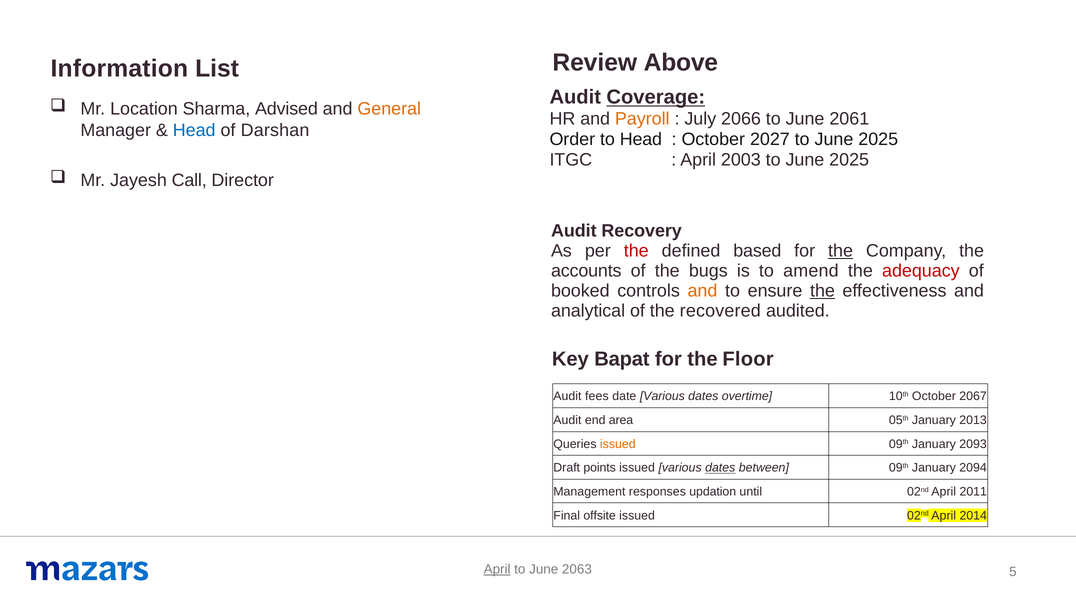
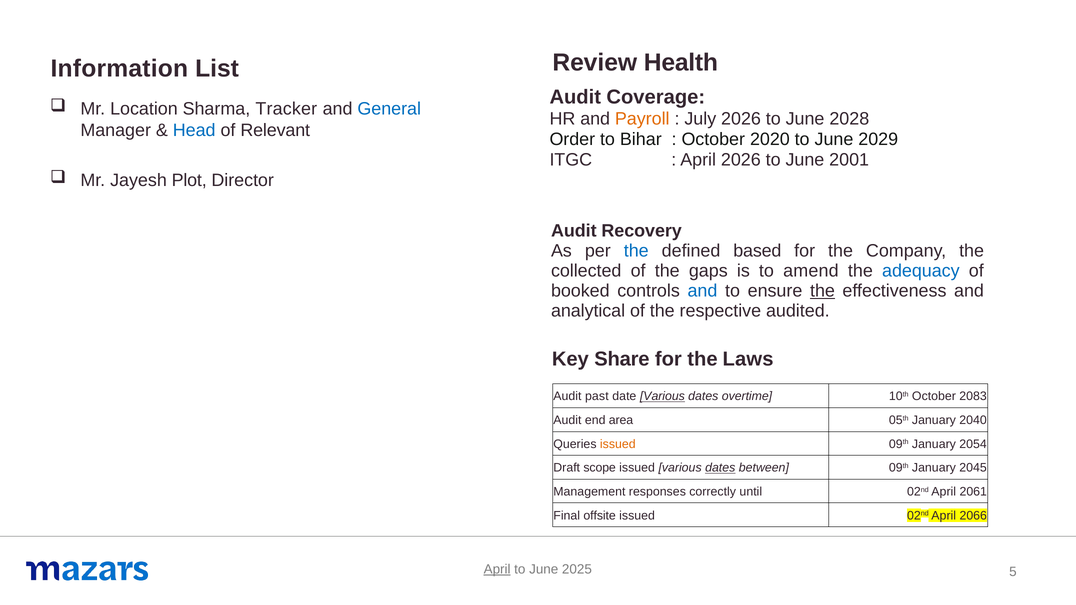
Above: Above -> Health
Coverage underline: present -> none
Advised: Advised -> Tracker
General colour: orange -> blue
July 2066: 2066 -> 2026
2061: 2061 -> 2028
Darshan: Darshan -> Relevant
to Head: Head -> Bihar
2027: 2027 -> 2020
2025 at (878, 139): 2025 -> 2029
April 2003: 2003 -> 2026
2025 at (849, 160): 2025 -> 2001
Call: Call -> Plot
the at (636, 251) colour: red -> blue
the at (841, 251) underline: present -> none
accounts: accounts -> collected
bugs: bugs -> gaps
adequacy colour: red -> blue
and at (702, 291) colour: orange -> blue
recovered: recovered -> respective
Bapat: Bapat -> Share
Floor: Floor -> Laws
fees: fees -> past
Various at (662, 397) underline: none -> present
2067: 2067 -> 2083
2013: 2013 -> 2040
2093: 2093 -> 2054
points: points -> scope
2094: 2094 -> 2045
updation: updation -> correctly
2011: 2011 -> 2061
2014: 2014 -> 2066
2063: 2063 -> 2025
